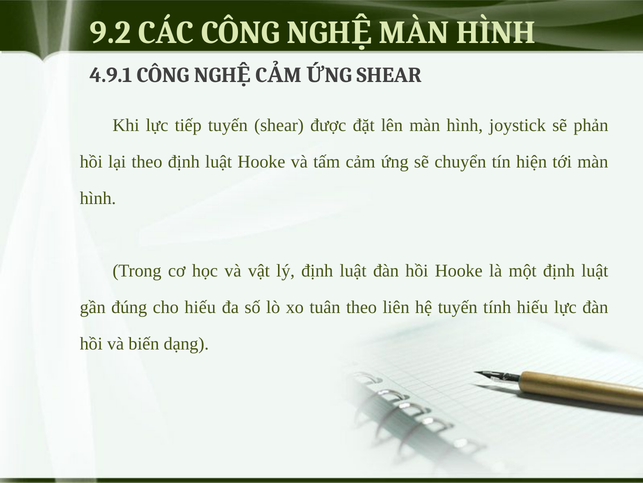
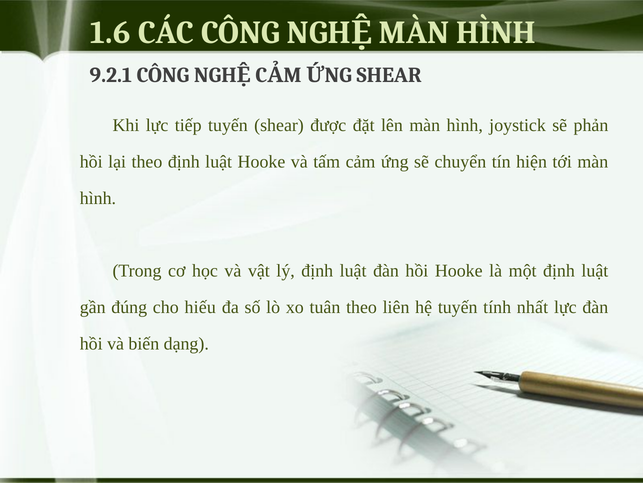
9.2: 9.2 -> 1.6
4.9.1: 4.9.1 -> 9.2.1
tính hiếu: hiếu -> nhất
